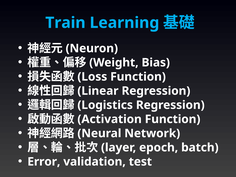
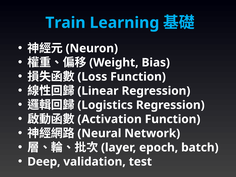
Error: Error -> Deep
